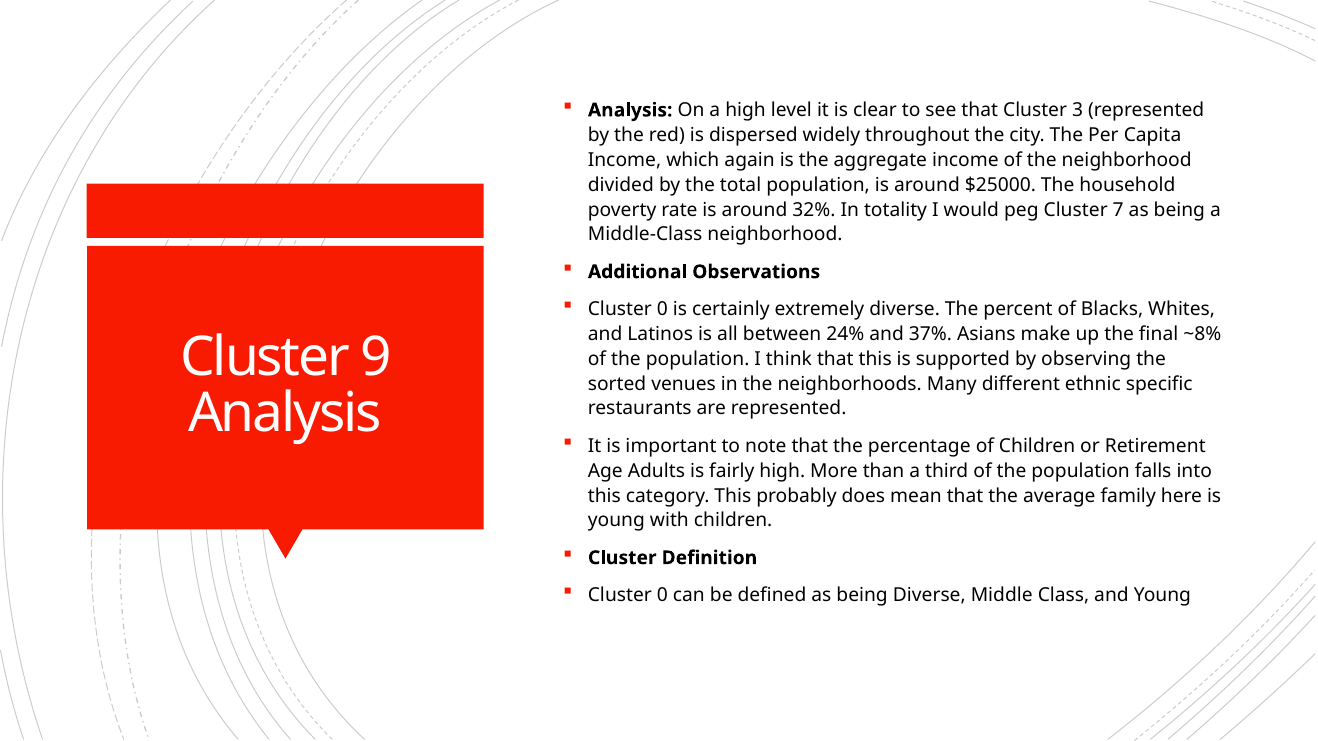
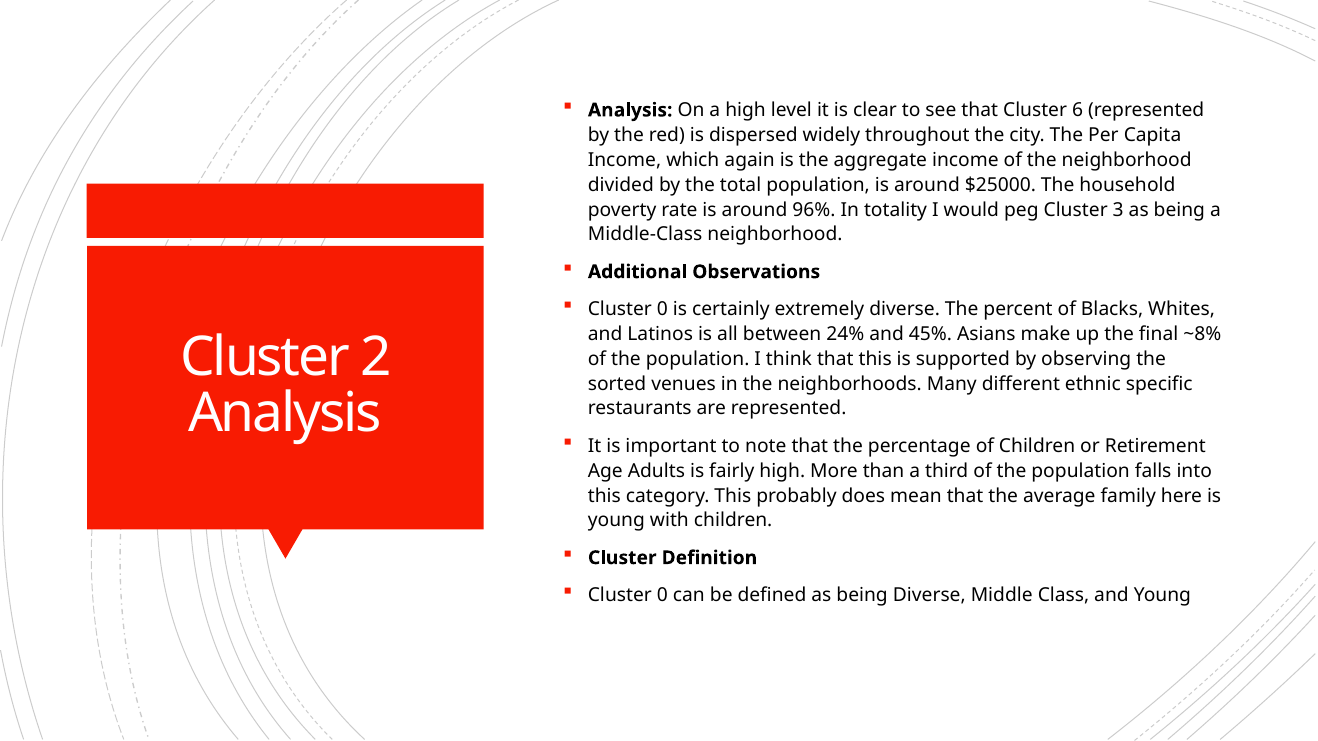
3: 3 -> 6
32%: 32% -> 96%
7: 7 -> 3
37%: 37% -> 45%
9: 9 -> 2
